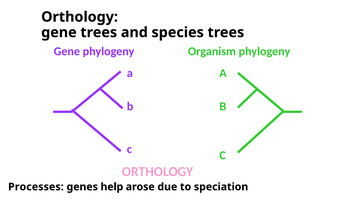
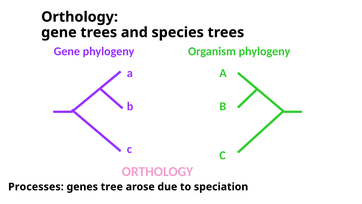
help: help -> tree
